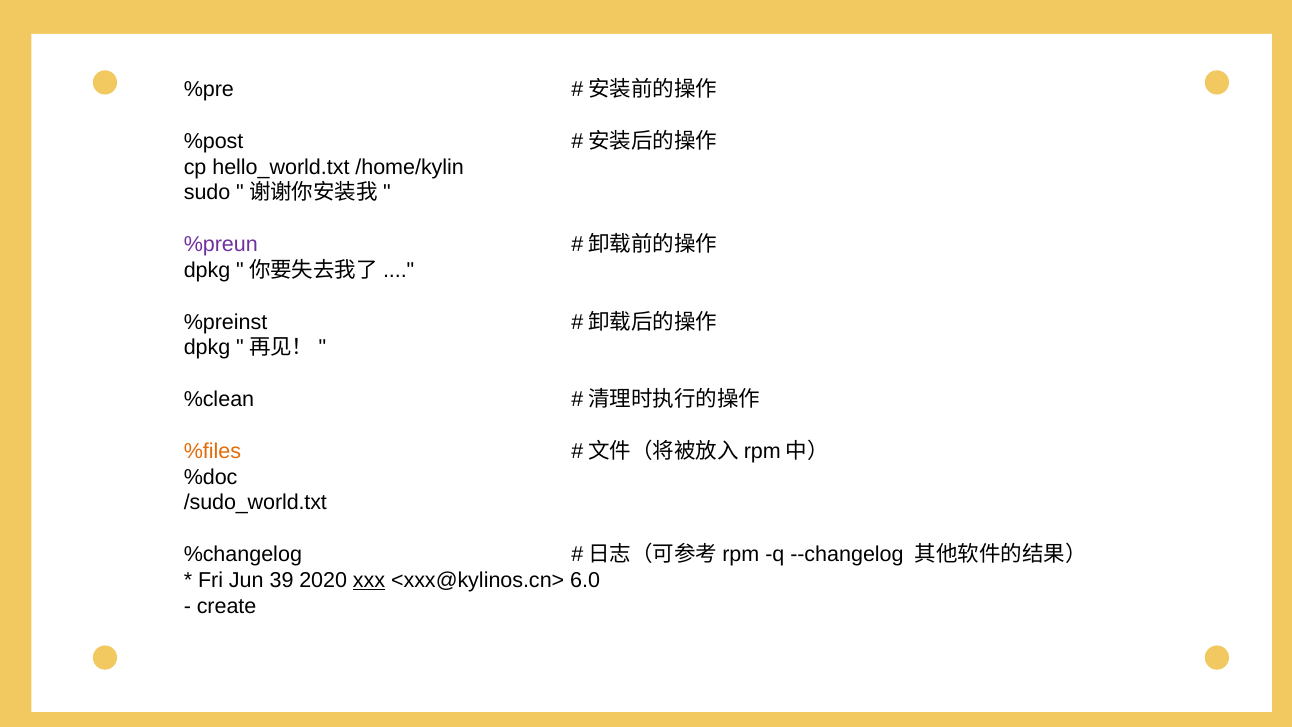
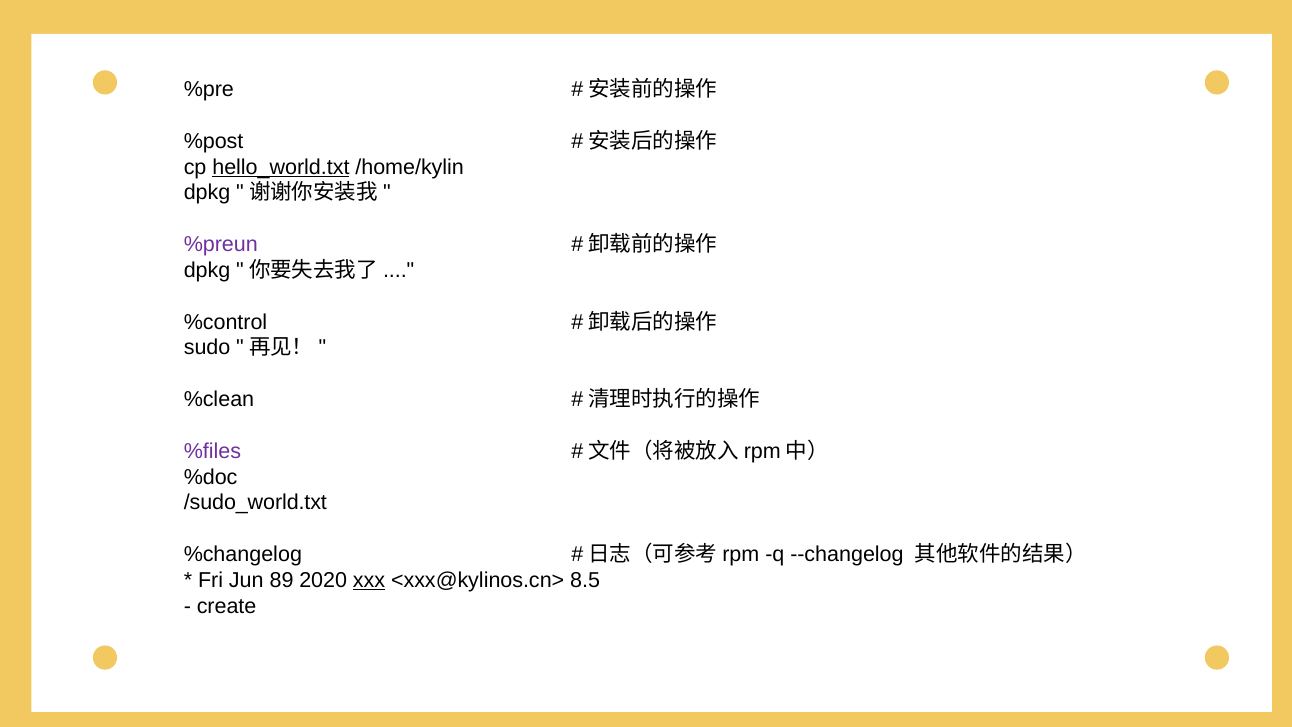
hello_world.txt underline: none -> present
sudo at (207, 193): sudo -> dpkg
%preinst: %preinst -> %control
dpkg at (207, 348): dpkg -> sudo
%files colour: orange -> purple
39: 39 -> 89
6.0: 6.0 -> 8.5
